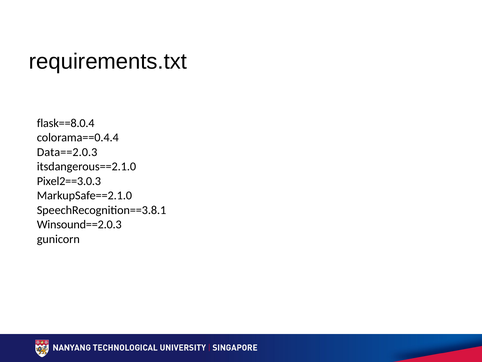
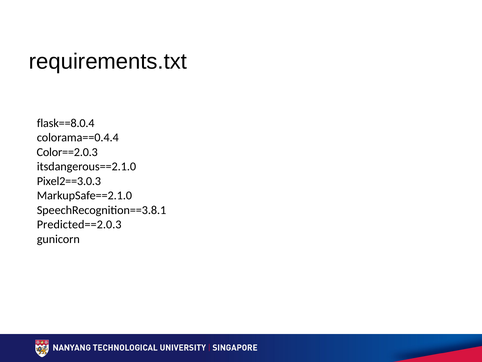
Data==2.0.3: Data==2.0.3 -> Color==2.0.3
Winsound==2.0.3: Winsound==2.0.3 -> Predicted==2.0.3
